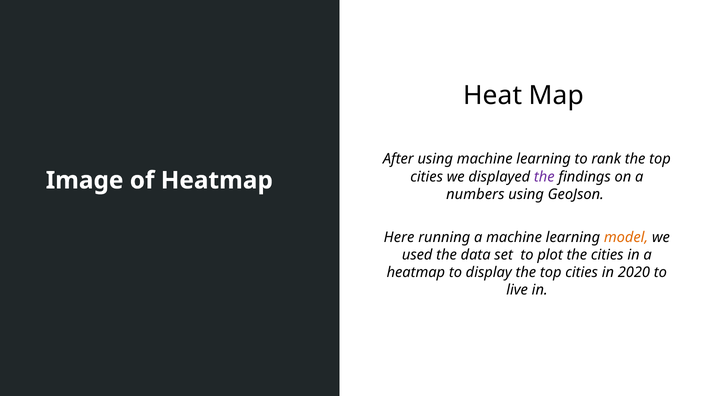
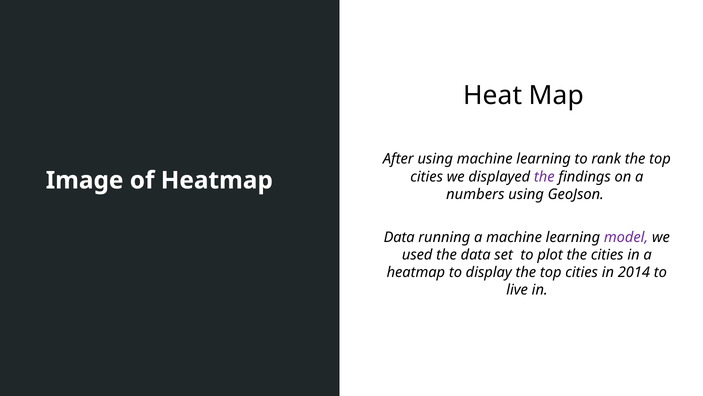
Here at (399, 237): Here -> Data
model colour: orange -> purple
2020: 2020 -> 2014
